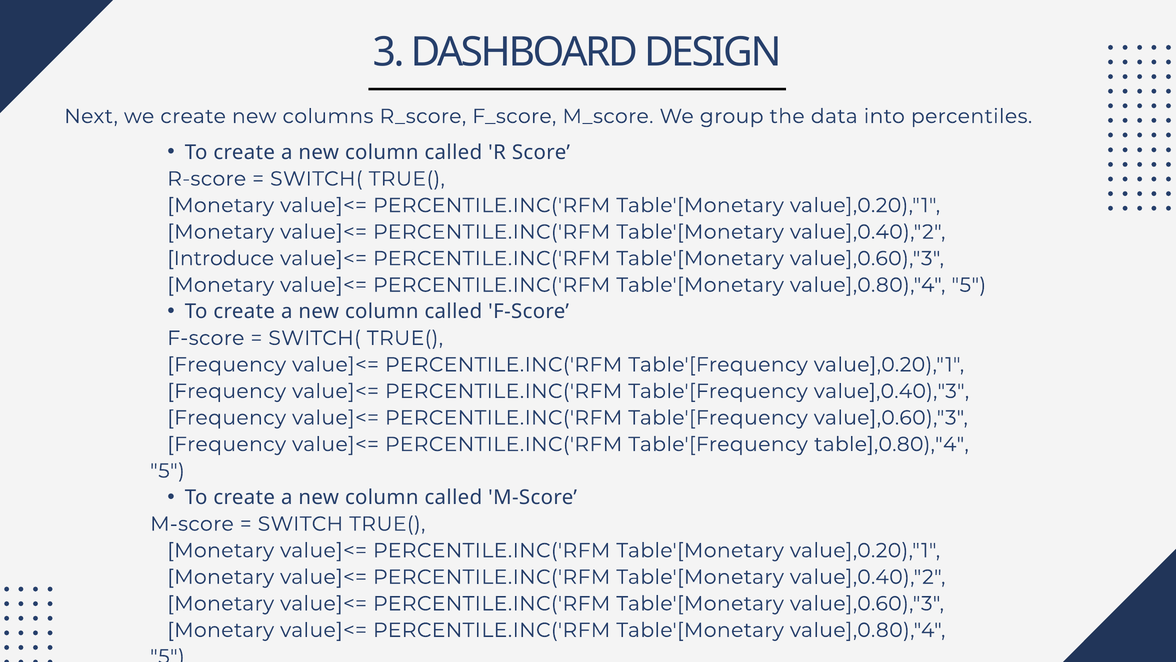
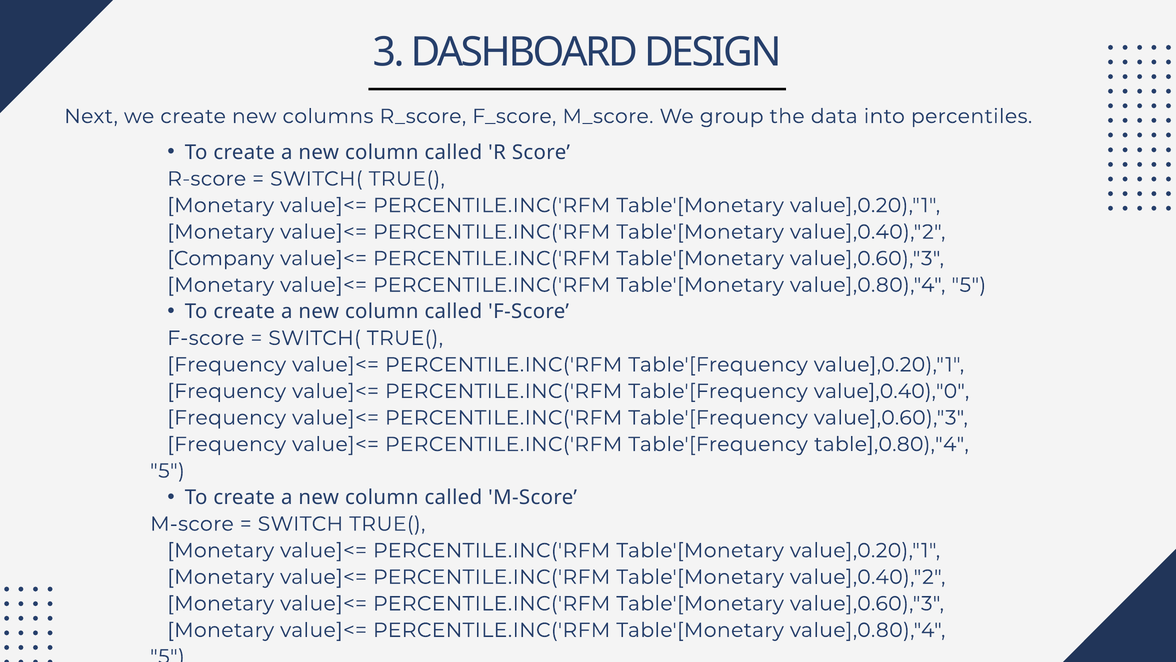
Introduce: Introduce -> Company
value],0.40),"3: value],0.40),"3 -> value],0.40),"0
